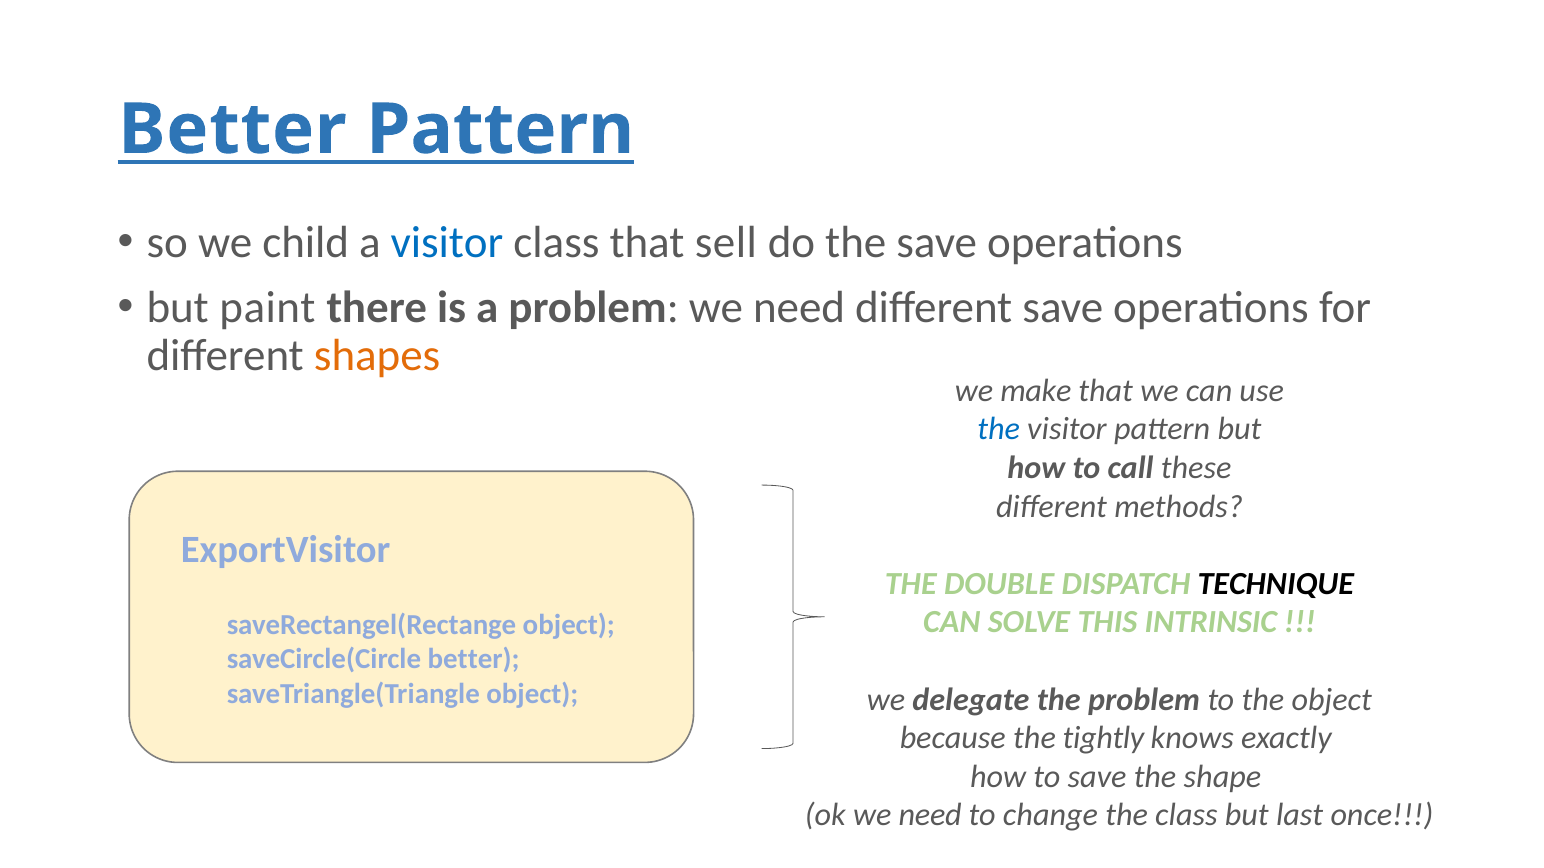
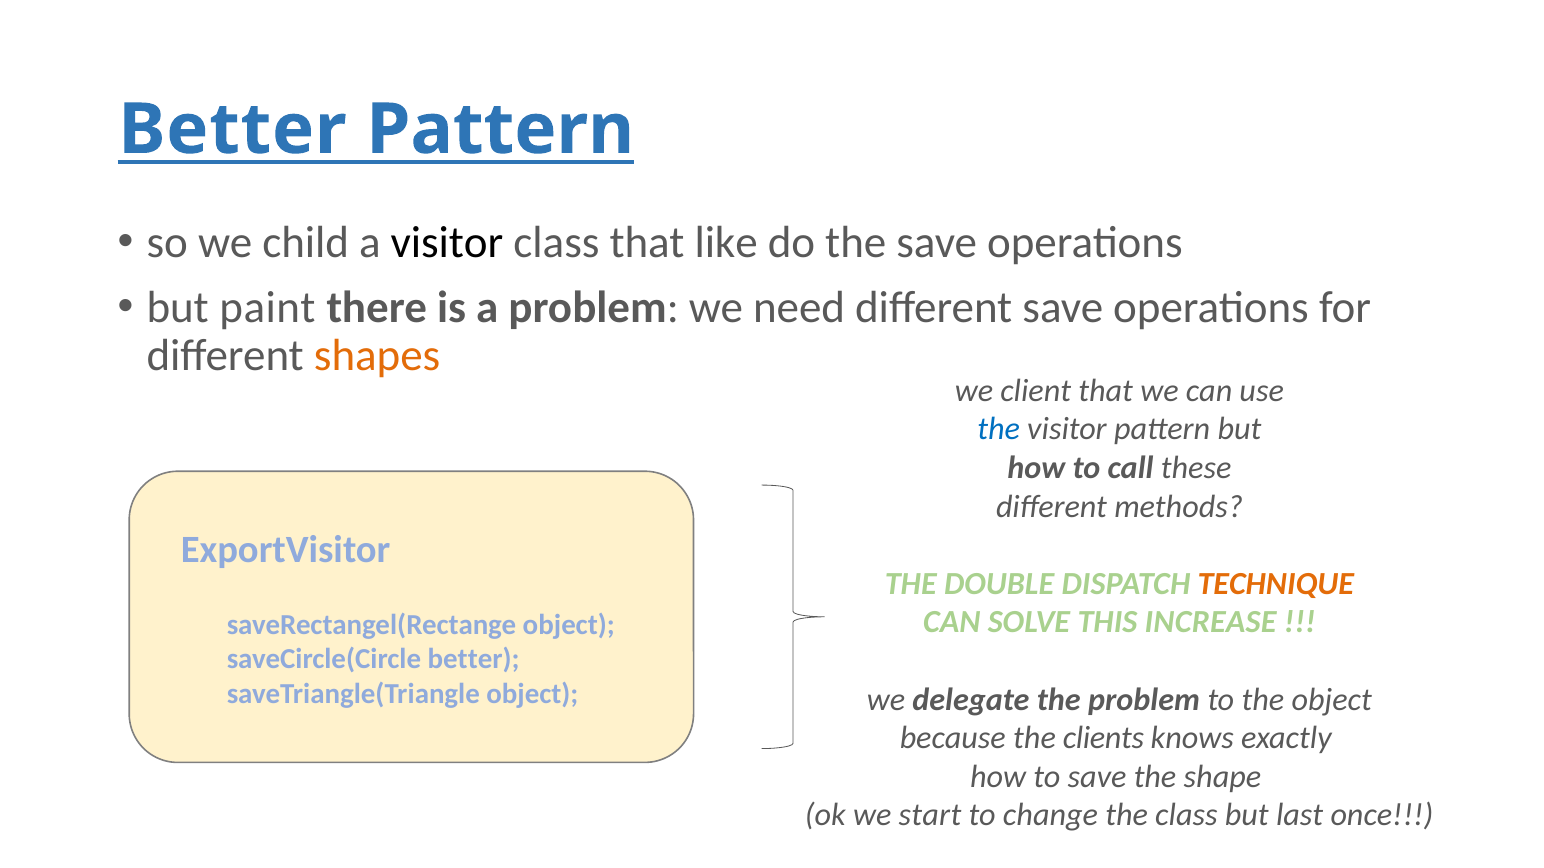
visitor at (447, 243) colour: blue -> black
sell: sell -> like
make: make -> client
TECHNIQUE colour: black -> orange
INTRINSIC: INTRINSIC -> INCREASE
tightly: tightly -> clients
ok we need: need -> start
